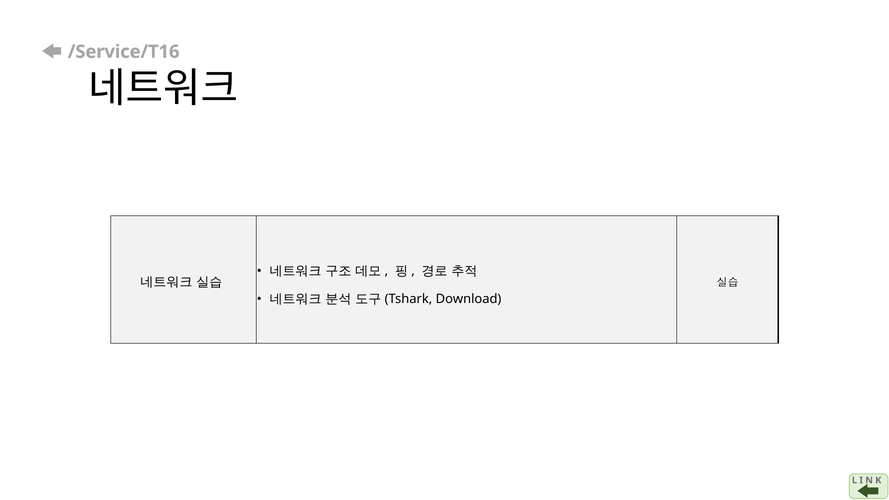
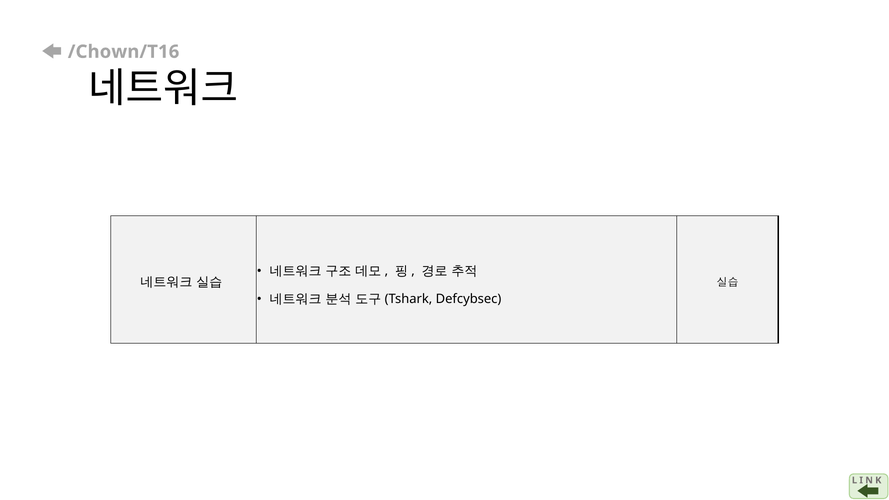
/Service/T16: /Service/T16 -> /Chown/T16
Download: Download -> Defcybsec
